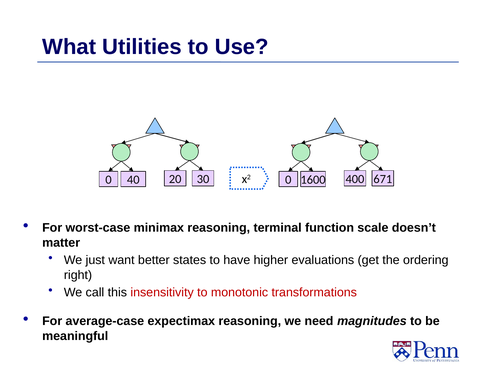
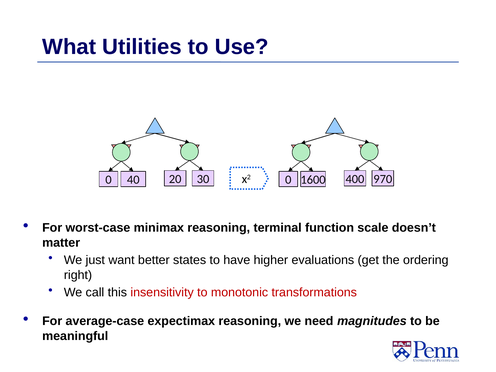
671: 671 -> 970
